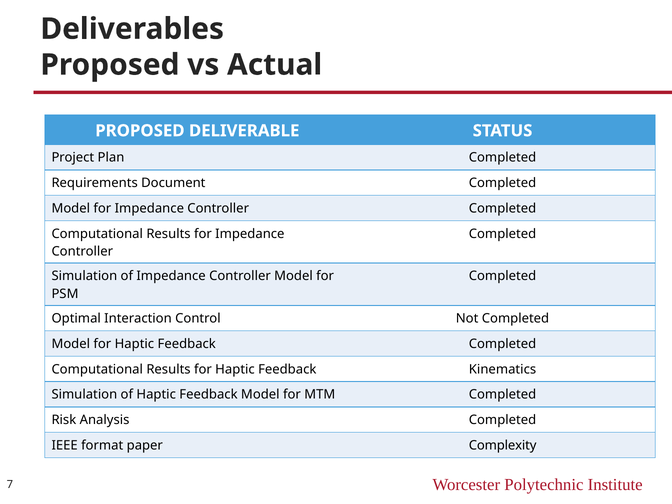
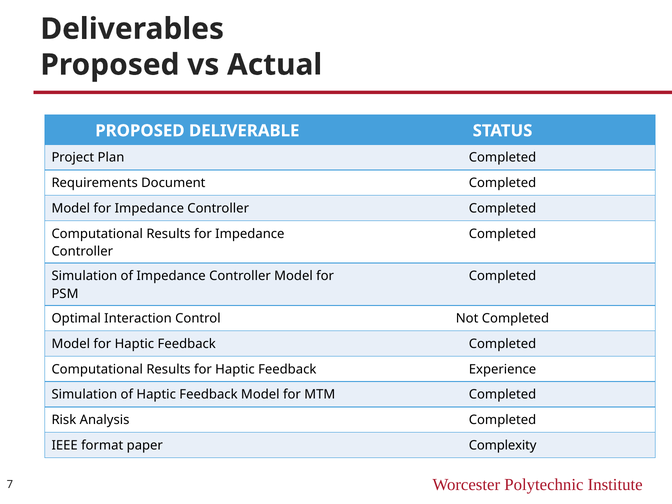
Kinematics: Kinematics -> Experience
